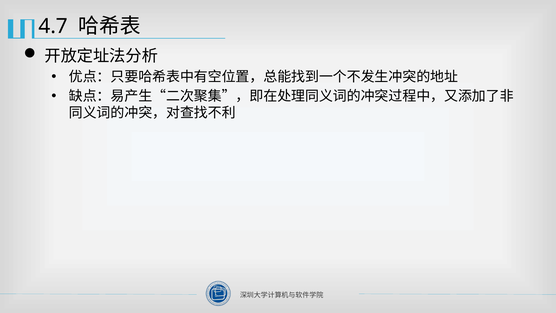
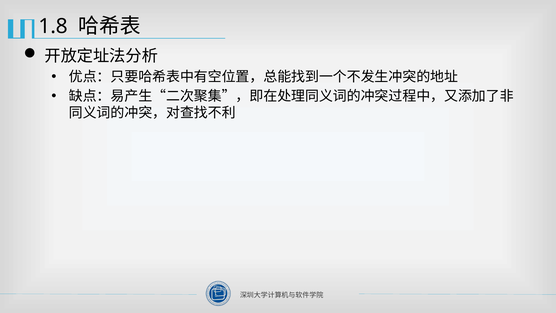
4.7: 4.7 -> 1.8
